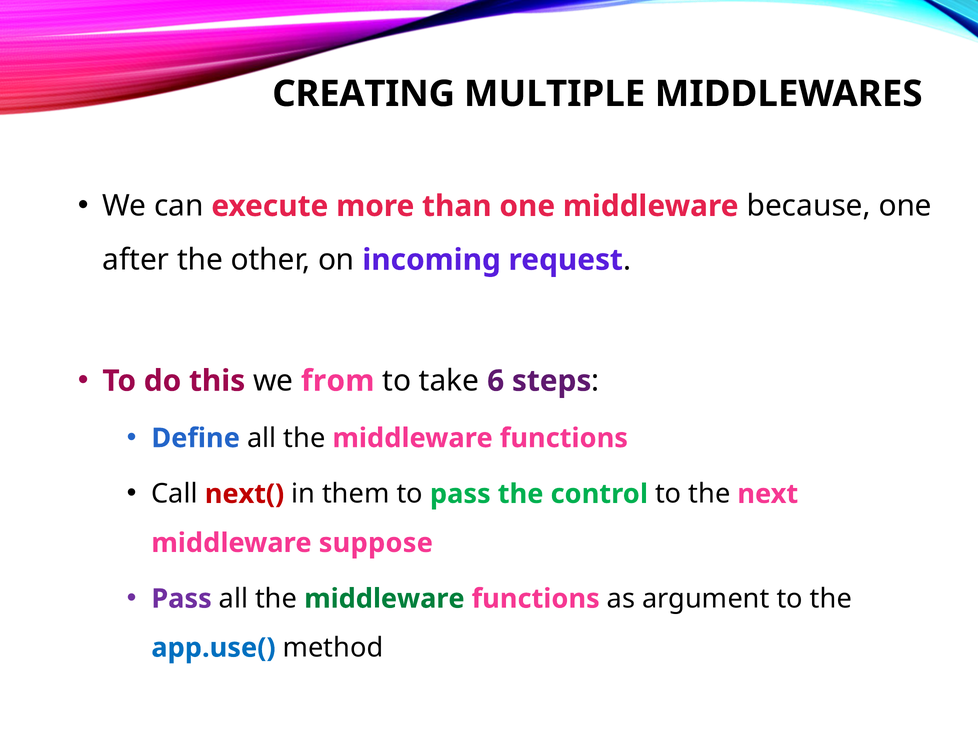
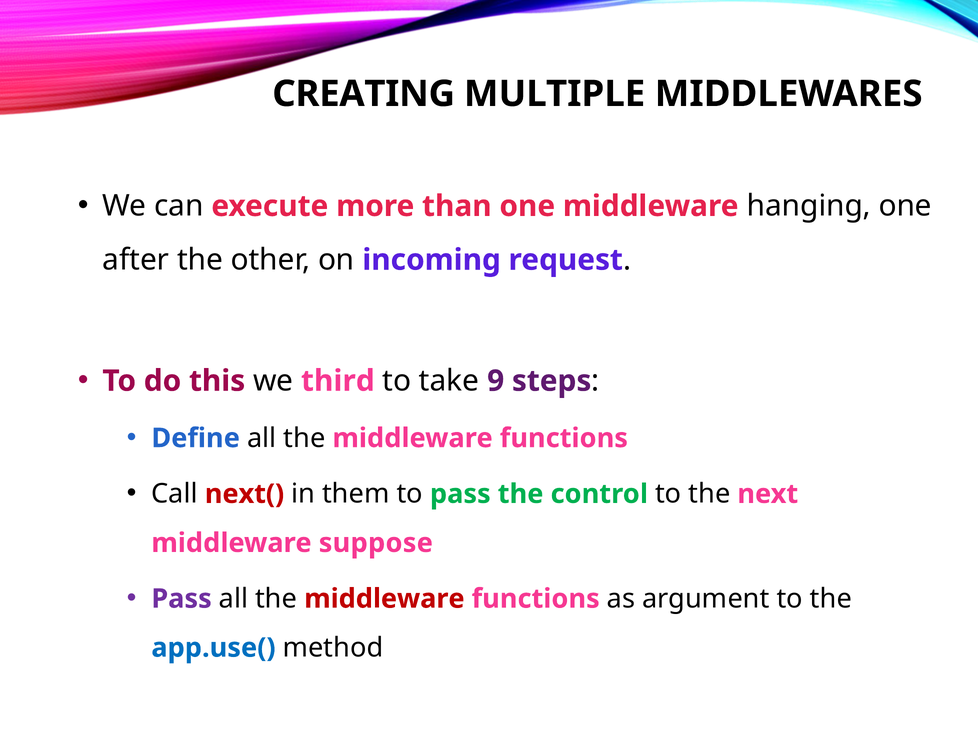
because: because -> hanging
from: from -> third
6: 6 -> 9
middleware at (384, 598) colour: green -> red
